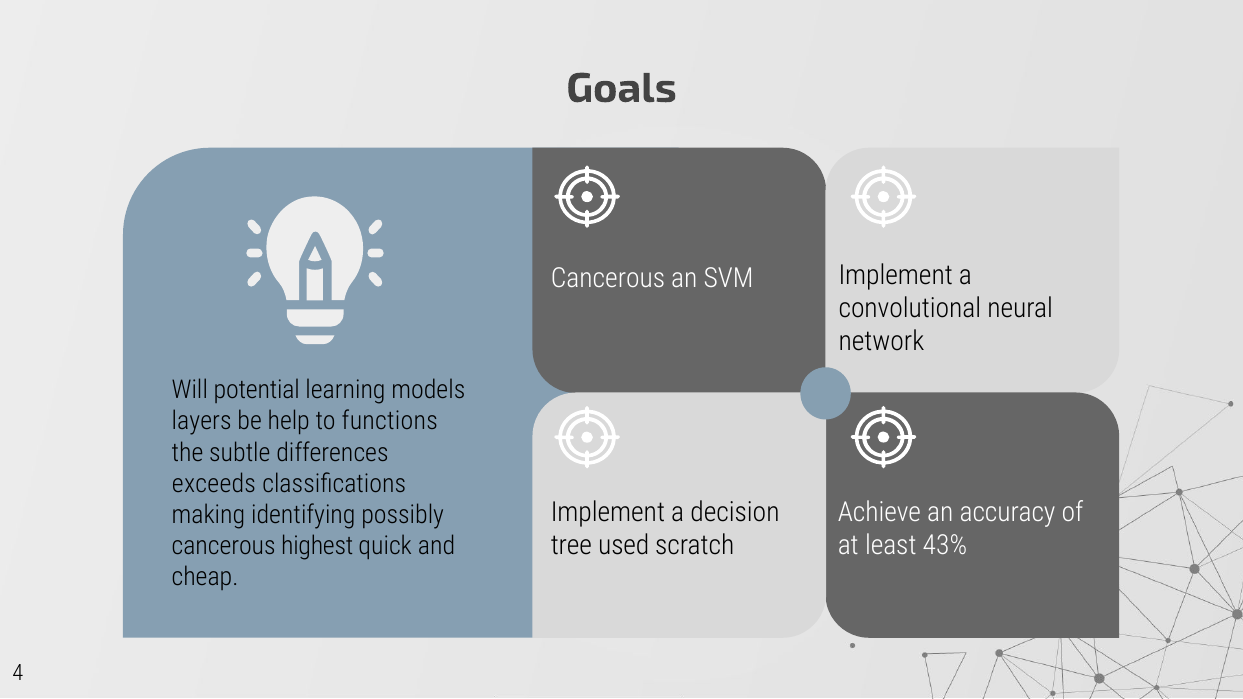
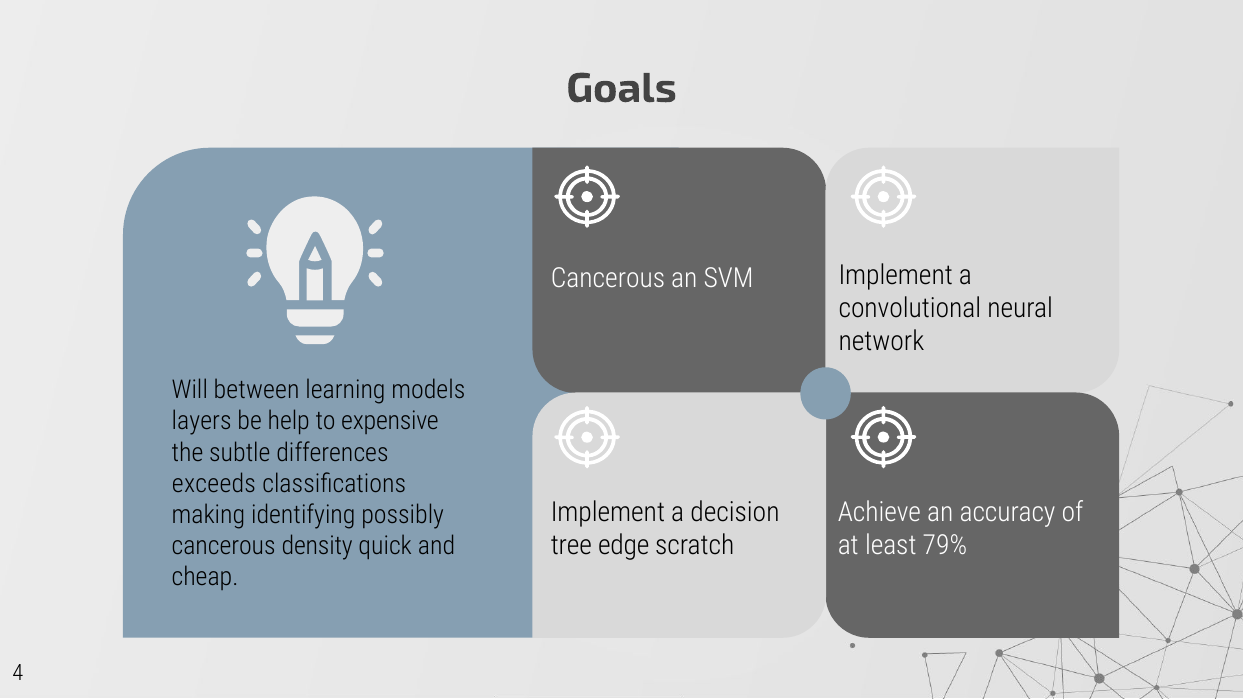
potential: potential -> between
functions: functions -> expensive
43%: 43% -> 79%
used: used -> edge
highest: highest -> density
